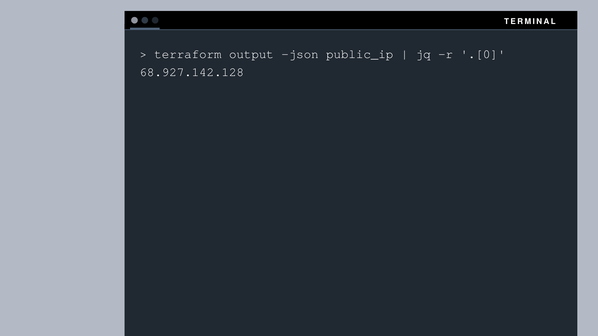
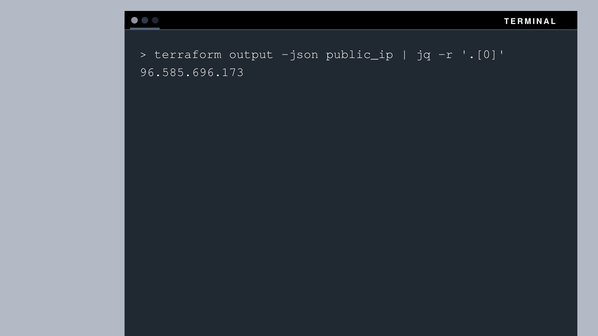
68.927.142.128: 68.927.142.128 -> 96.585.696.173
